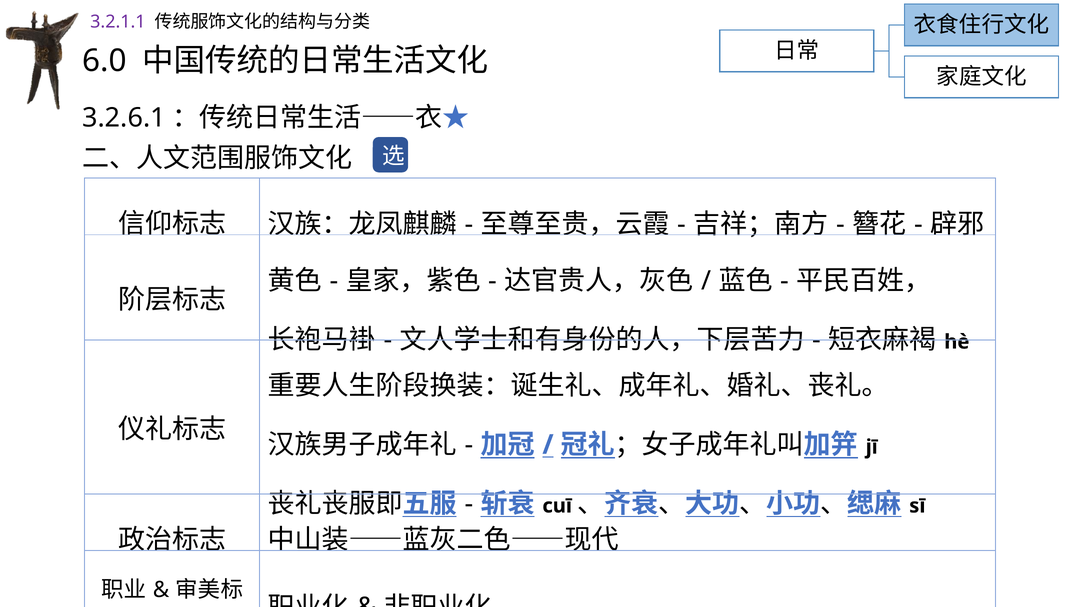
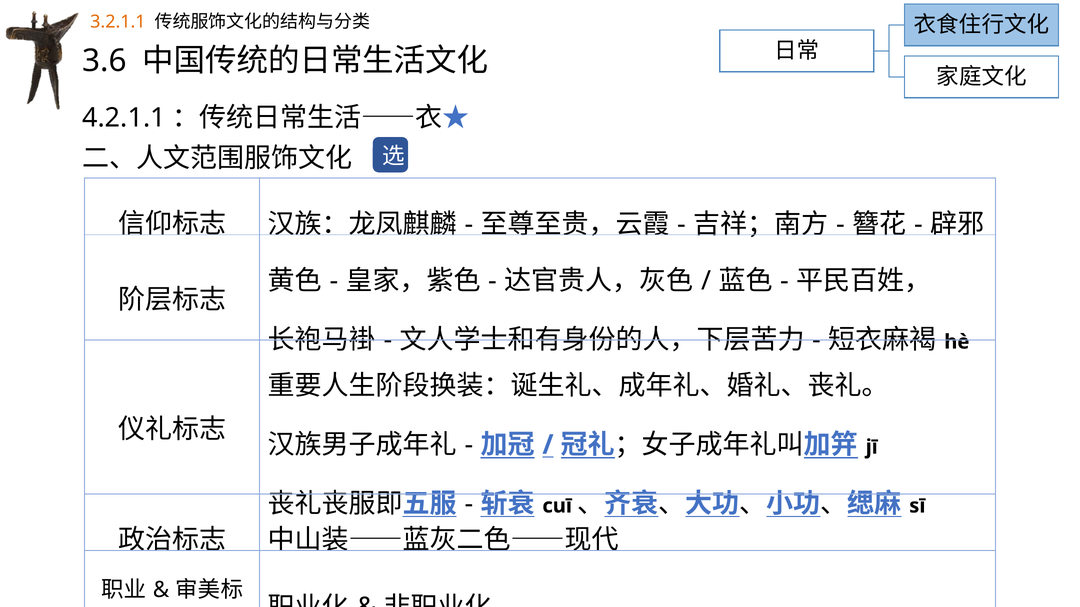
3.2.1.1 colour: purple -> orange
6.0: 6.0 -> 3.6
3.2.6.1: 3.2.6.1 -> 4.2.1.1
